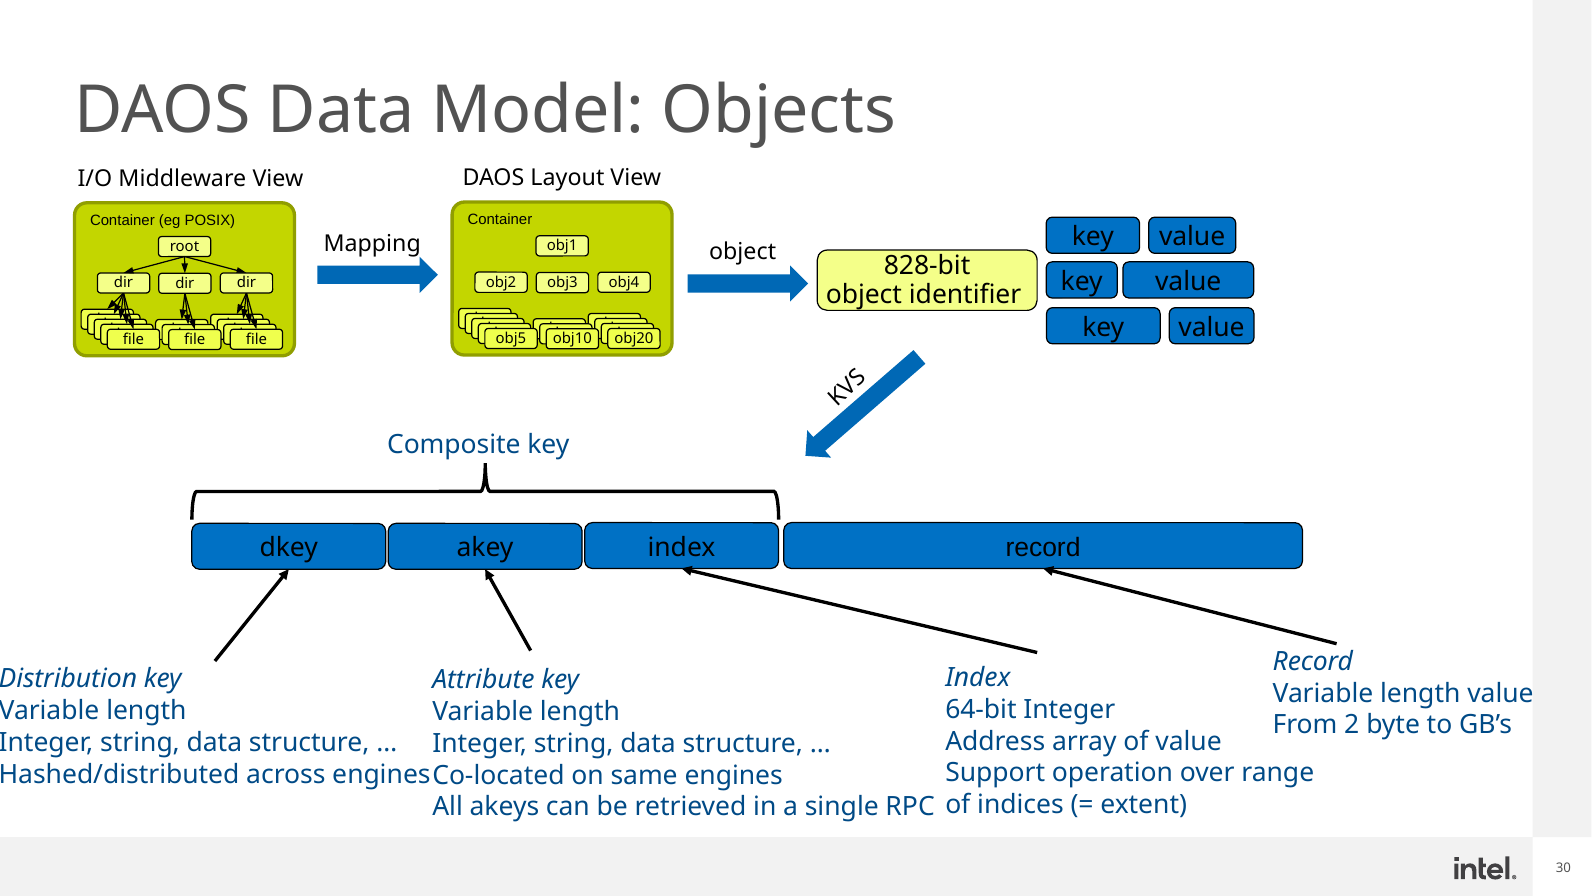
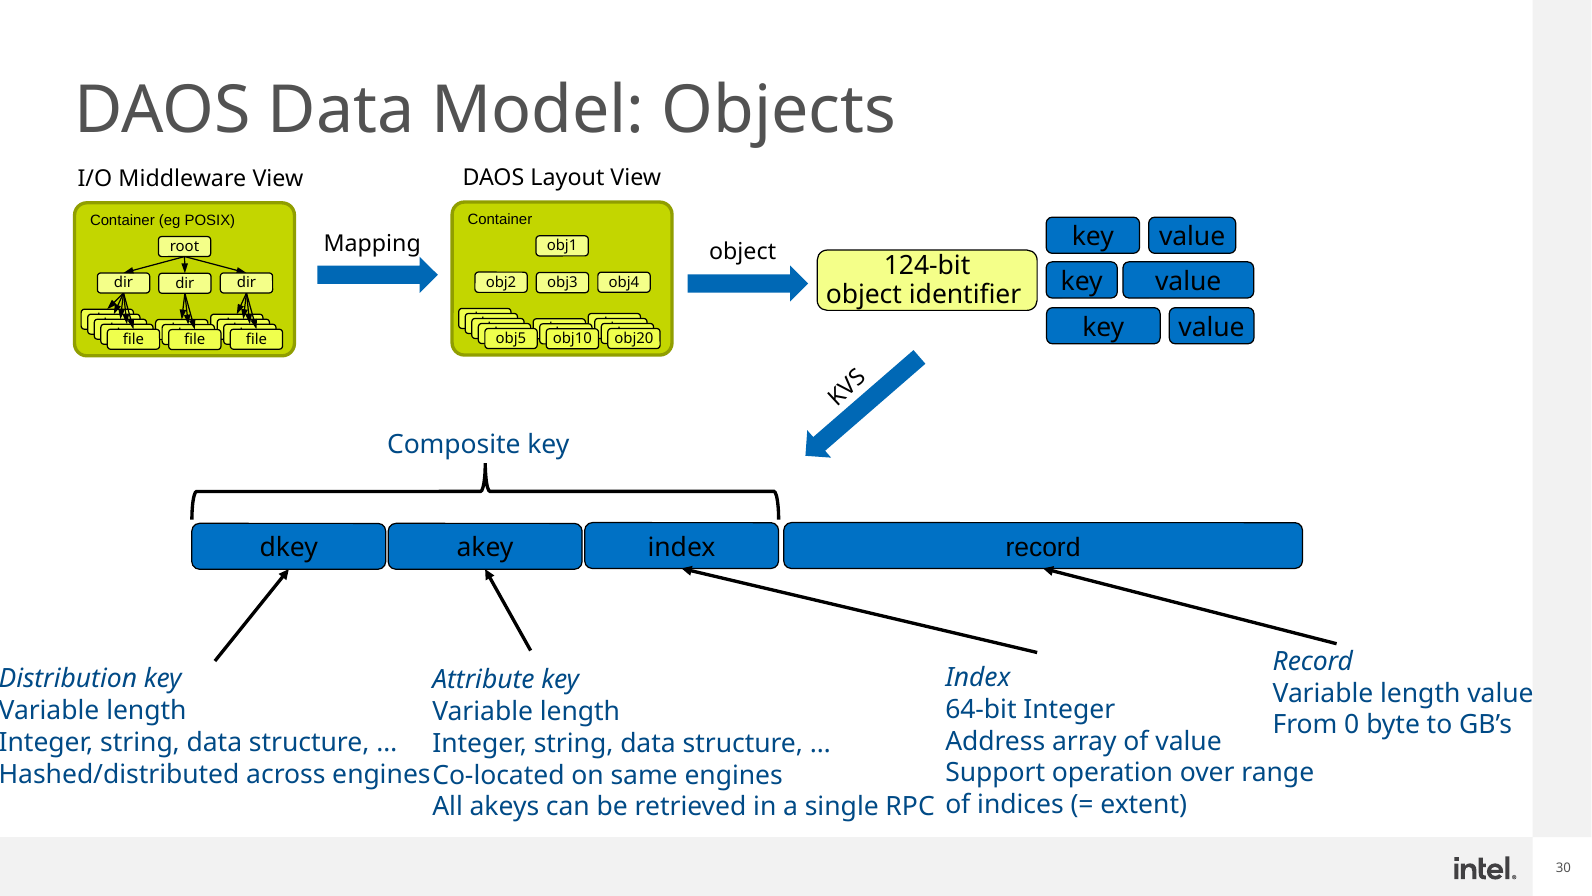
828-bit: 828-bit -> 124-bit
2: 2 -> 0
